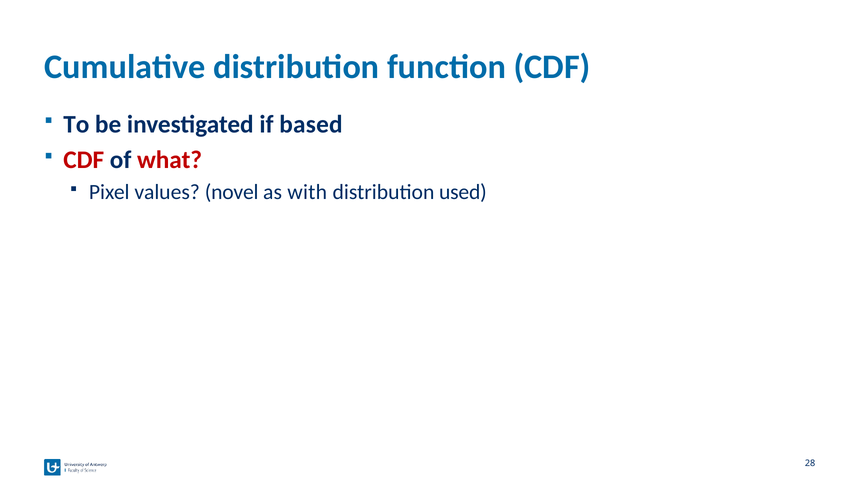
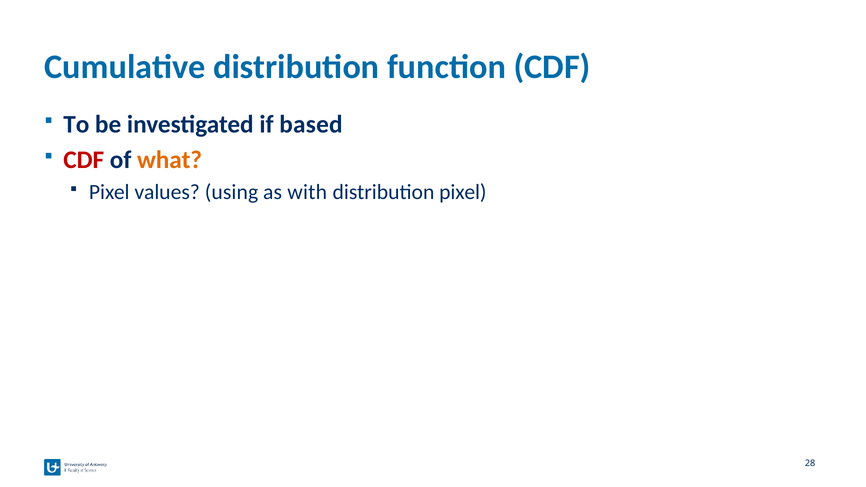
what colour: red -> orange
novel: novel -> using
distribution used: used -> pixel
